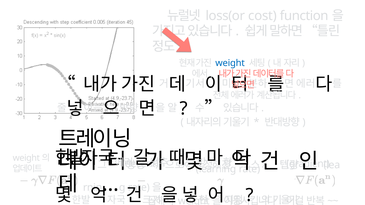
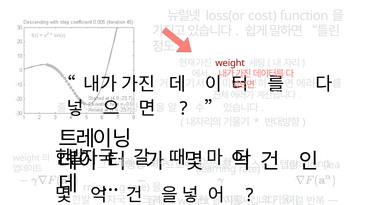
weight at (230, 63) colour: blue -> red
